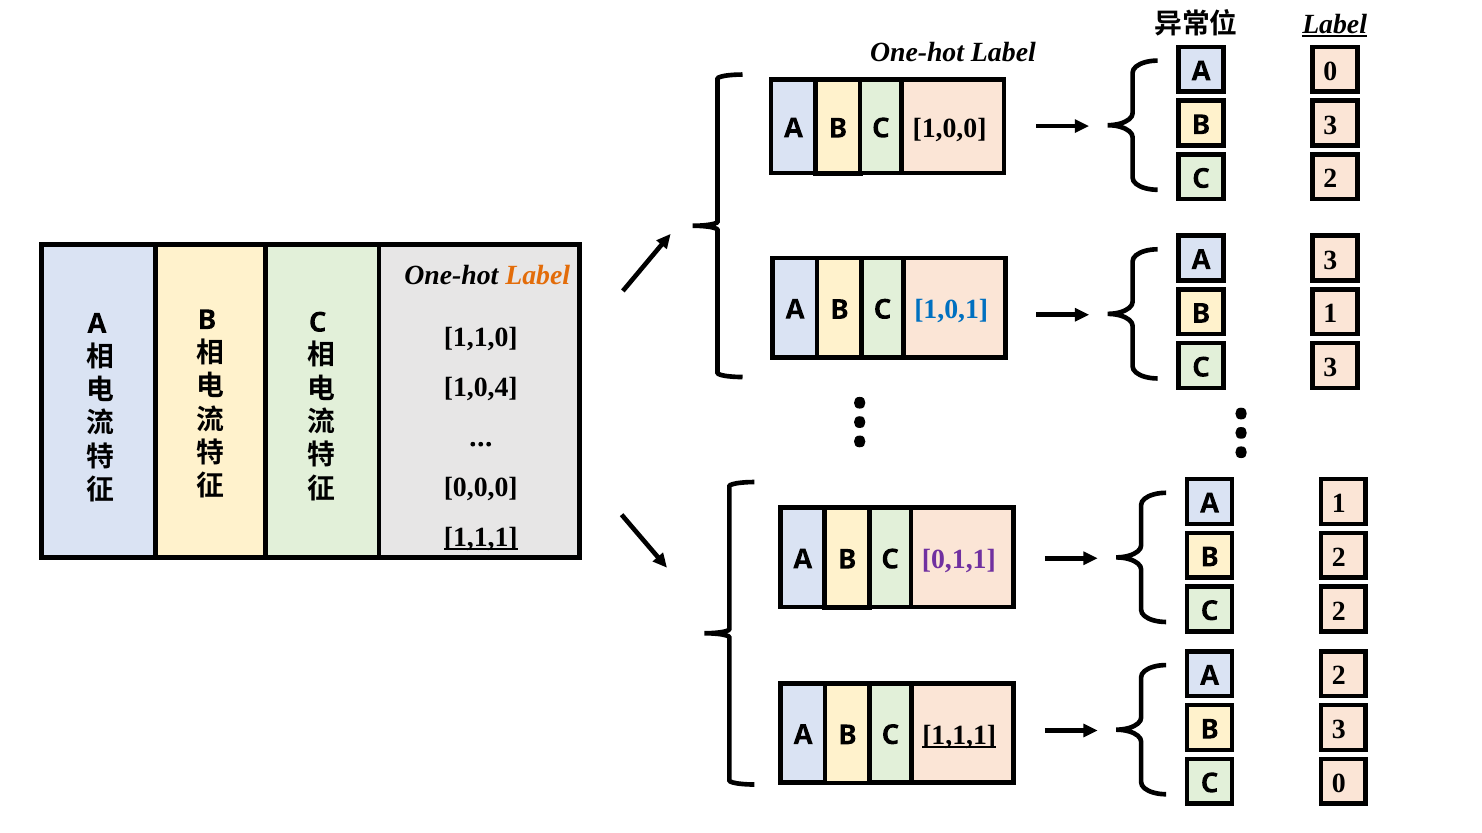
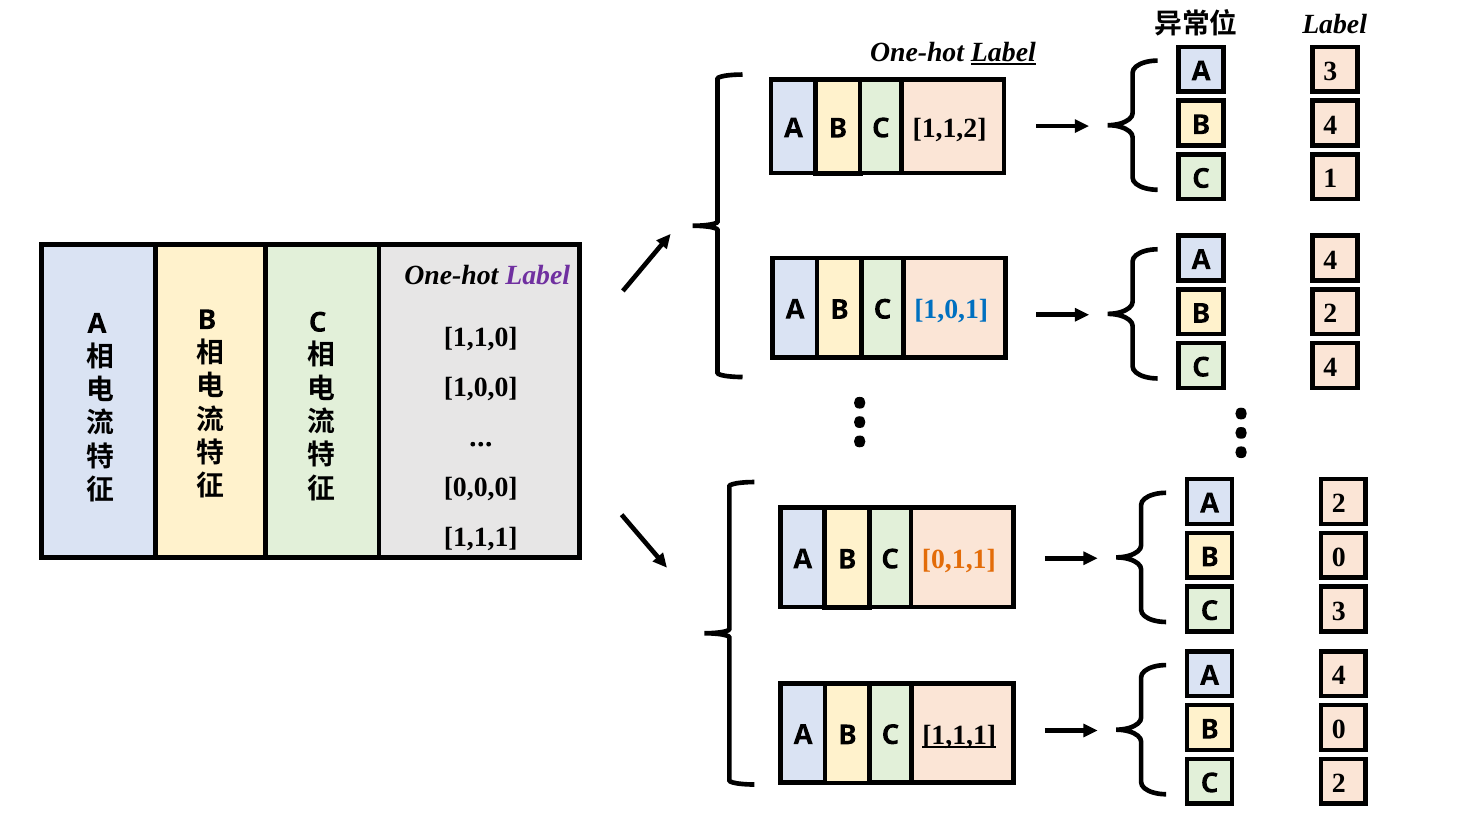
Label at (1335, 24) underline: present -> none
Label at (1003, 52) underline: none -> present
A 0: 0 -> 3
3 at (1330, 125): 3 -> 4
1,0,0: 1,0,0 -> 1,1,2
2 at (1330, 179): 2 -> 1
3 at (1330, 260): 3 -> 4
Label at (538, 276) colour: orange -> purple
B 1: 1 -> 2
C 3: 3 -> 4
1,0,4: 1,0,4 -> 1,0,0
A 1: 1 -> 2
1,1,1 at (481, 537) underline: present -> none
2 at (1339, 558): 2 -> 0
0,1,1 colour: purple -> orange
2 at (1339, 611): 2 -> 3
2 at (1339, 676): 2 -> 4
3 at (1339, 730): 3 -> 0
C 0: 0 -> 2
